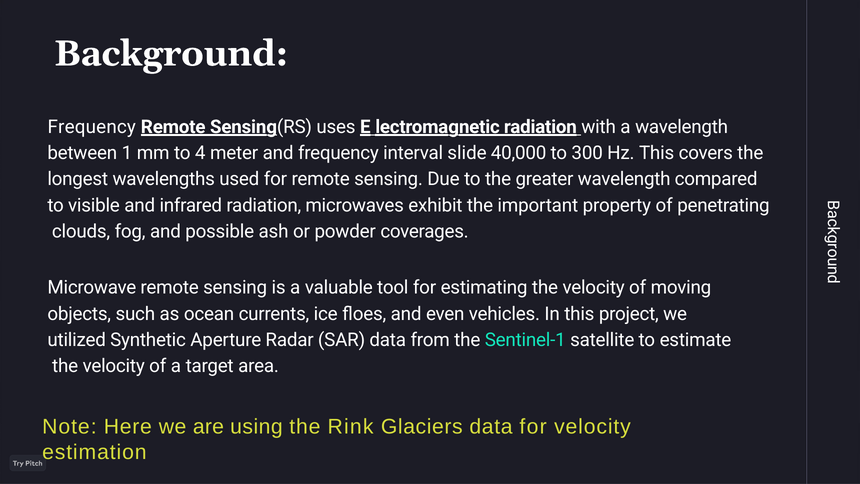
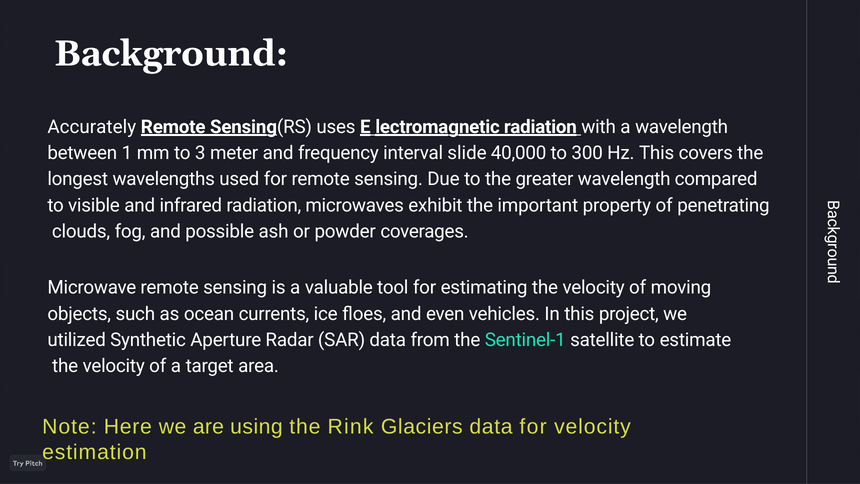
Frequency at (92, 127): Frequency -> Accurately
4: 4 -> 3
